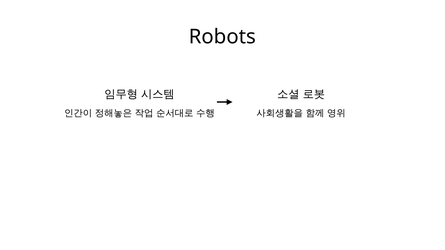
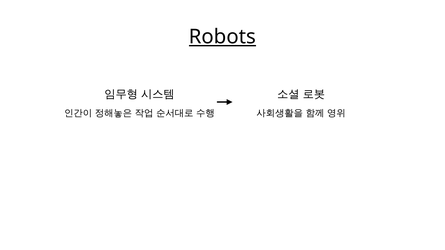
Robots underline: none -> present
